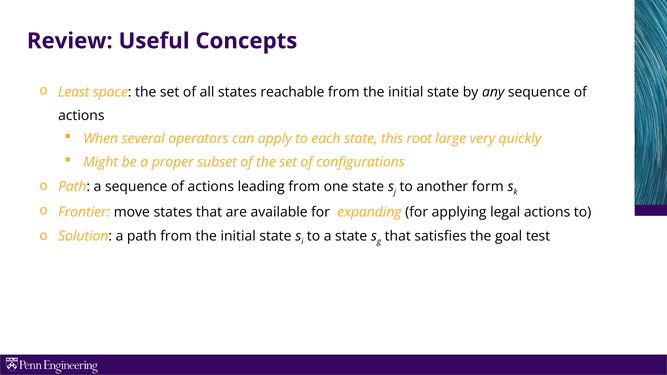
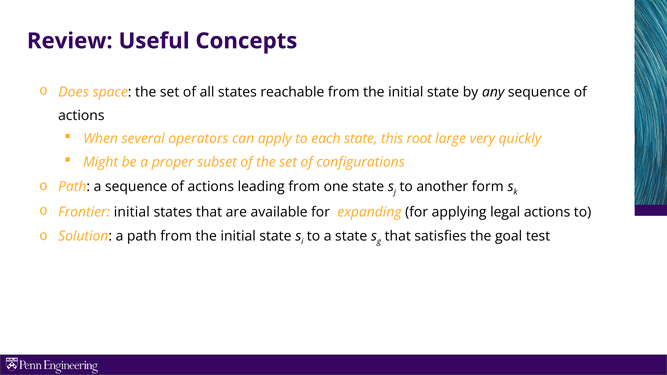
Least: Least -> Does
Frontier move: move -> initial
